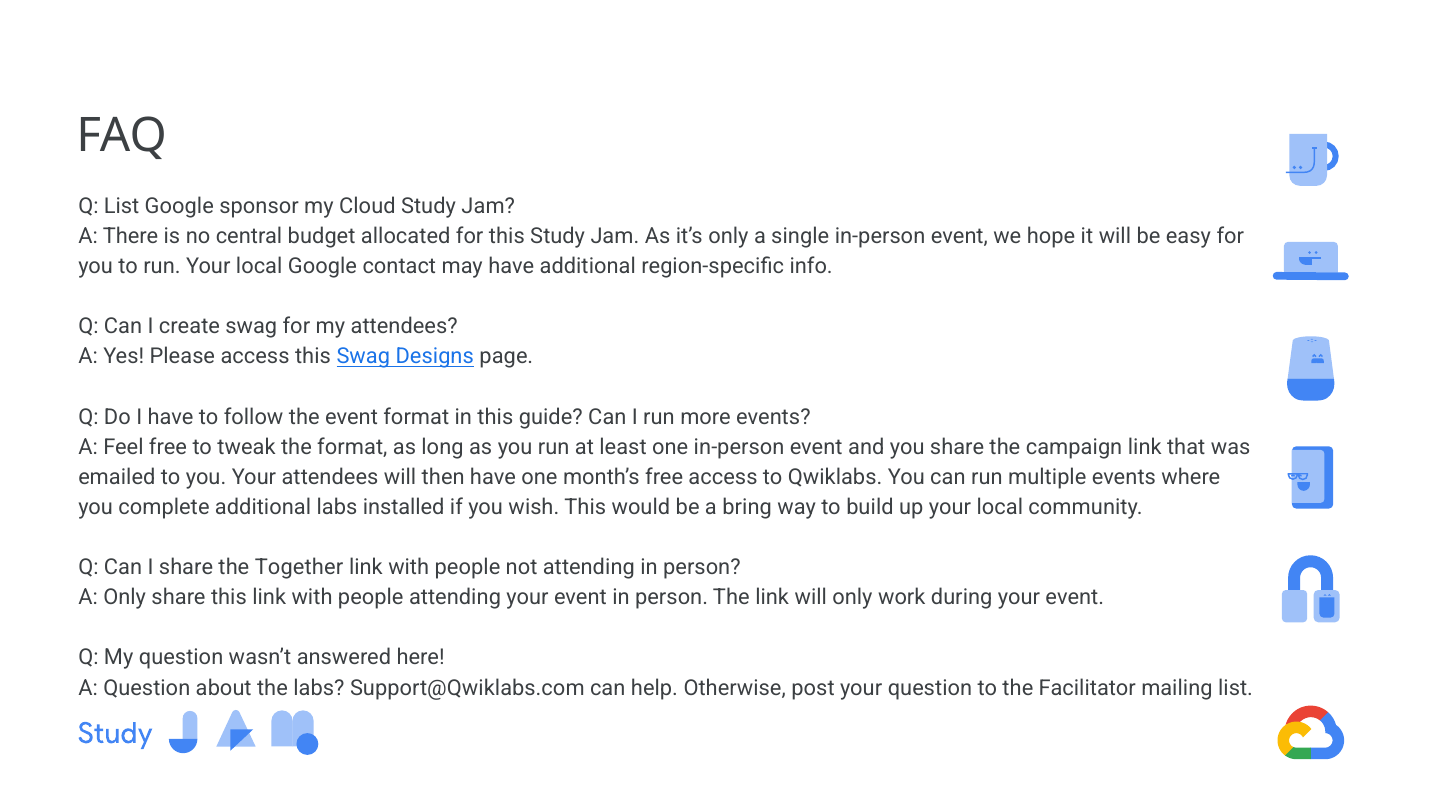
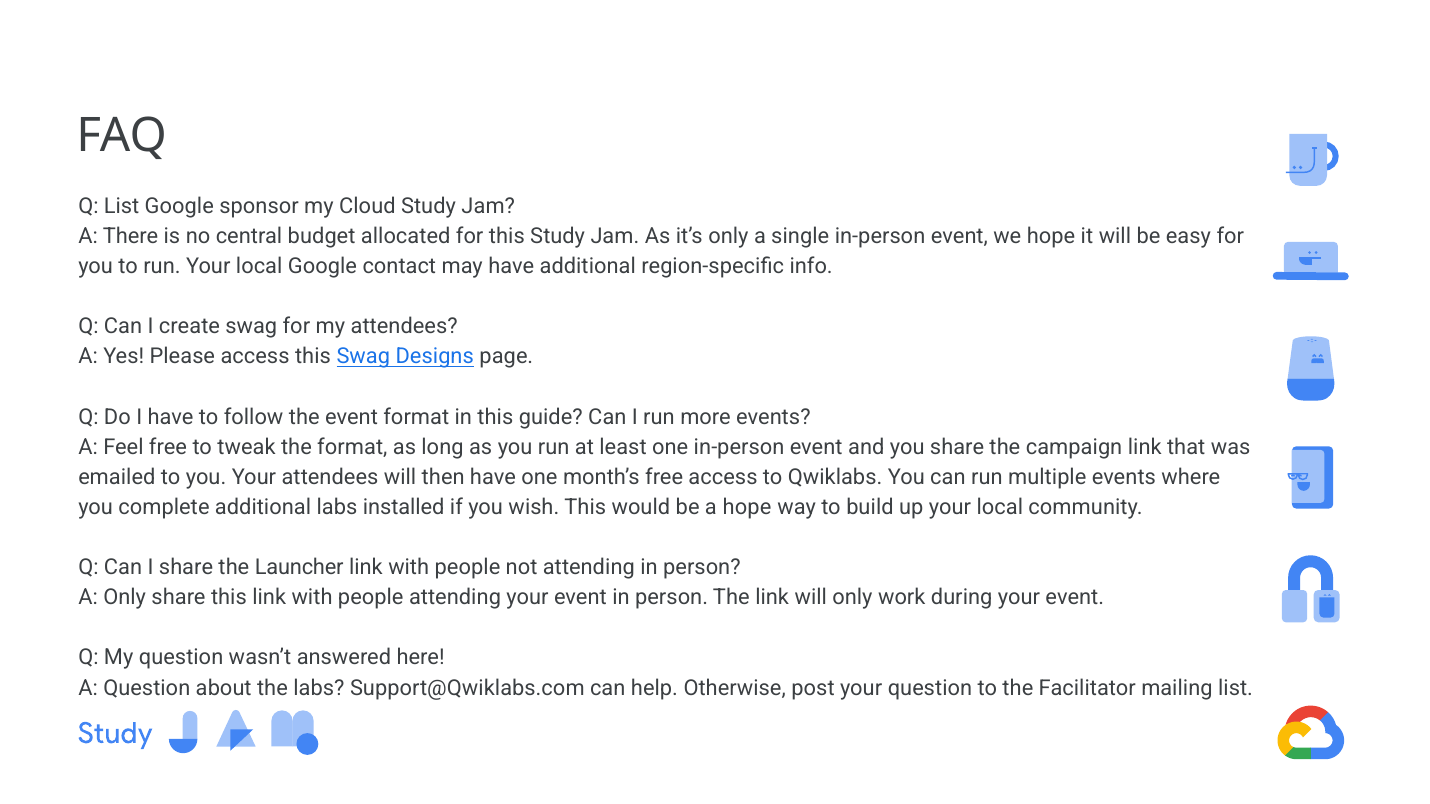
a bring: bring -> hope
Together: Together -> Launcher
